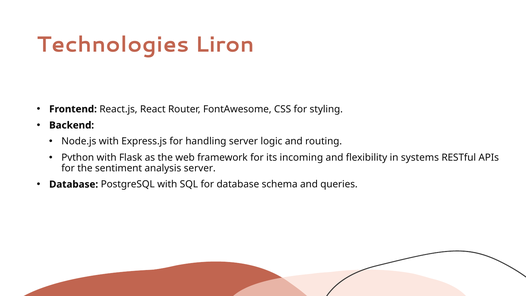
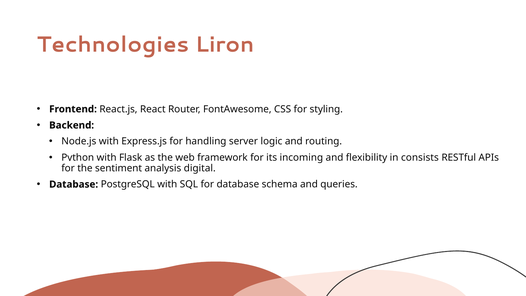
systems: systems -> consists
analysis server: server -> digital
